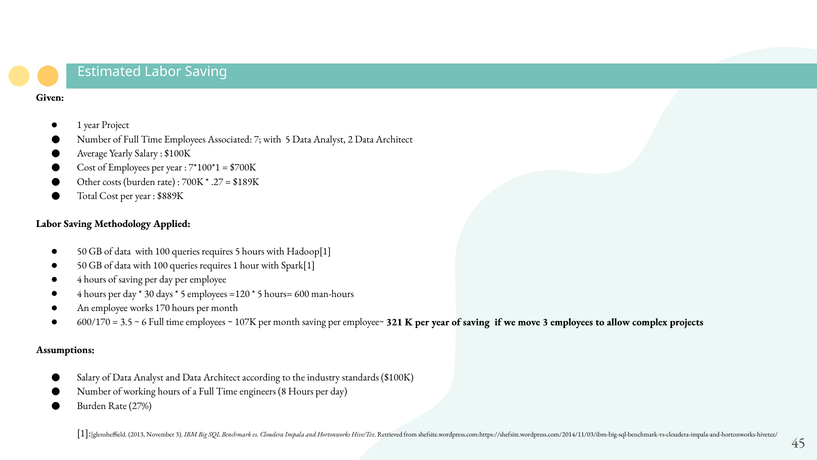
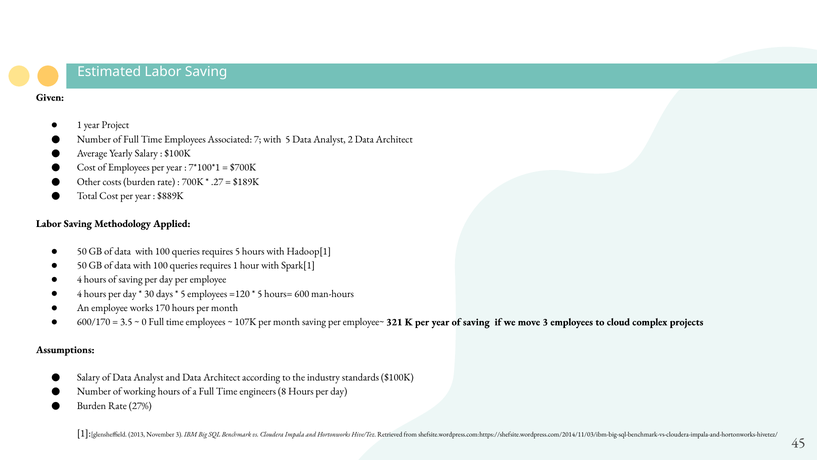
6: 6 -> 0
allow: allow -> cloud
